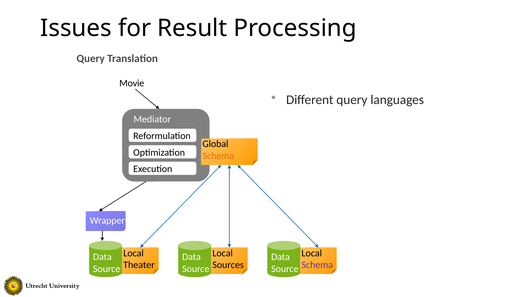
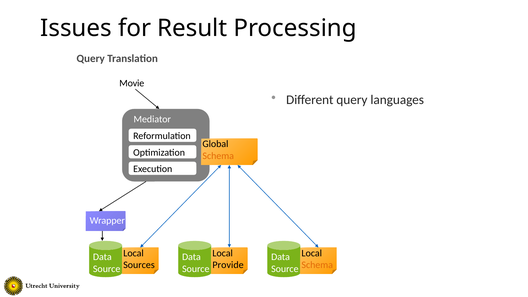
Theater: Theater -> Sources
Sources: Sources -> Provide
Schema at (317, 265) colour: purple -> orange
